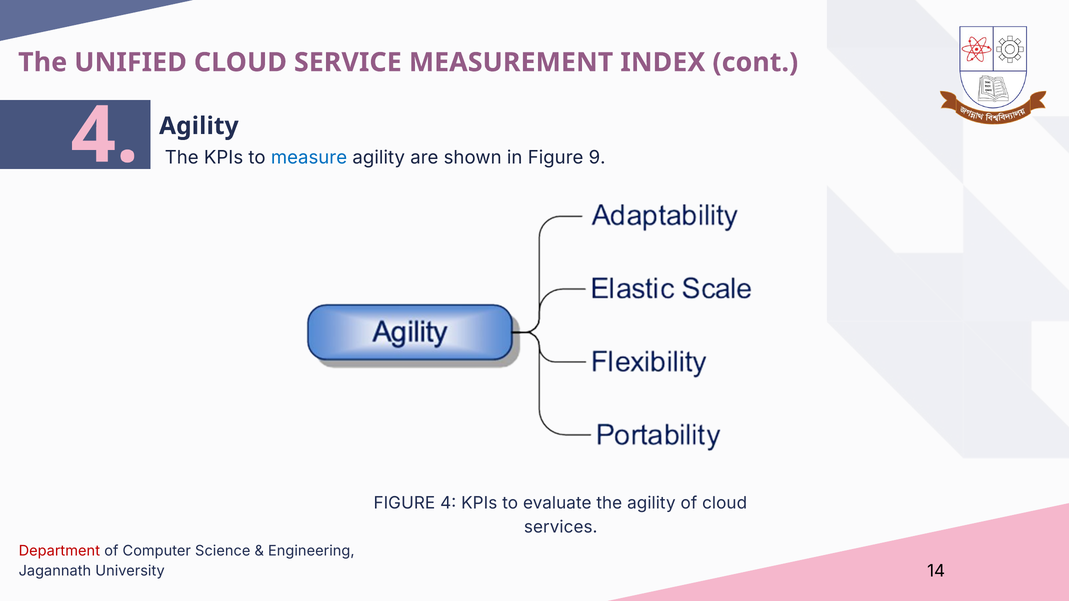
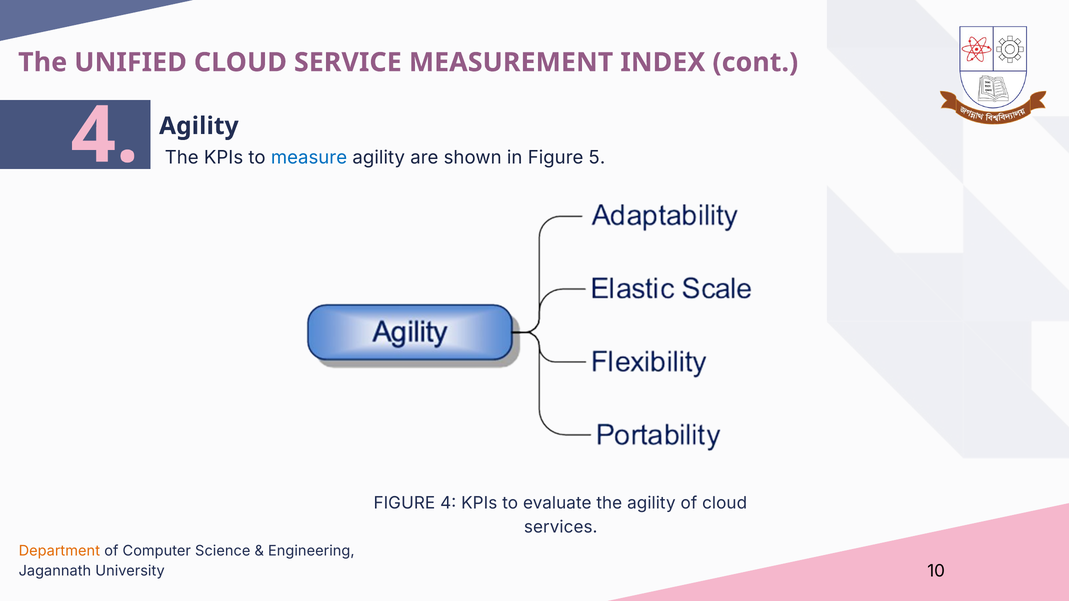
9: 9 -> 5
Department colour: red -> orange
14: 14 -> 10
